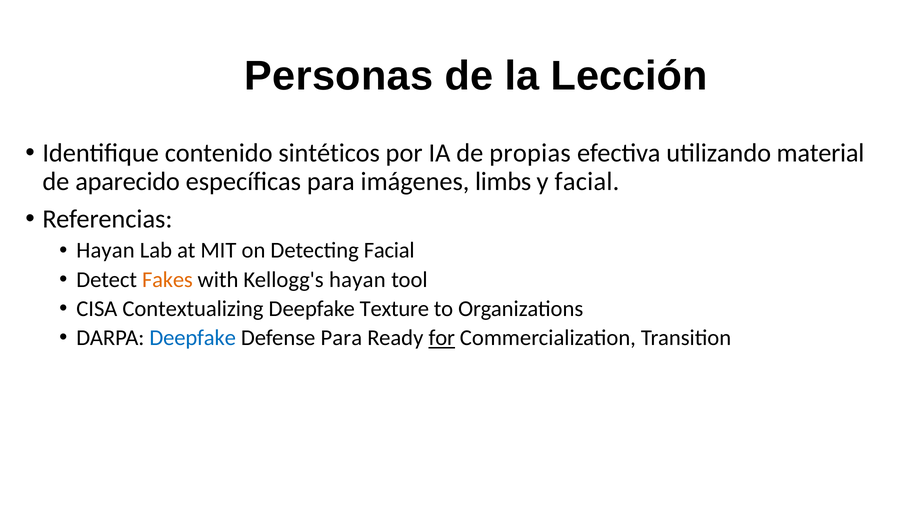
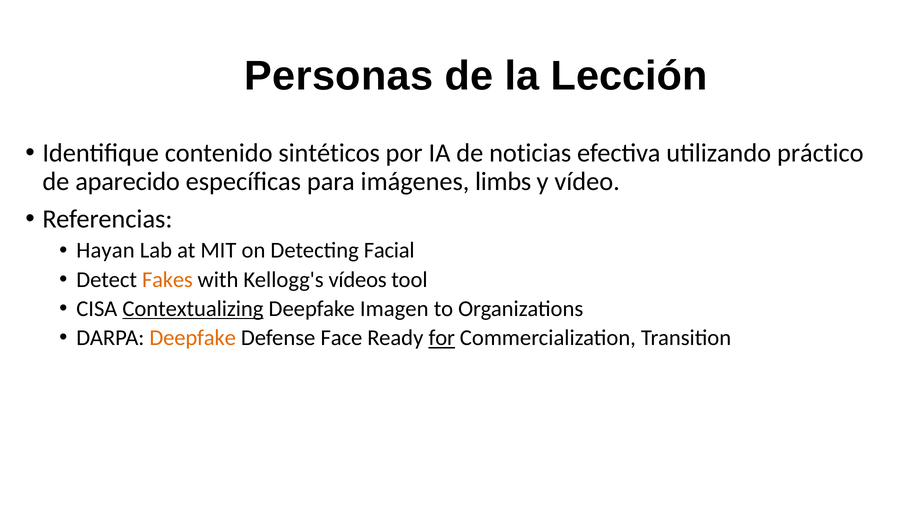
propias: propias -> noticias
material: material -> práctico
y facial: facial -> vídeo
Kellogg's hayan: hayan -> vídeos
Contextualizing underline: none -> present
Texture: Texture -> Imagen
Deepfake at (193, 338) colour: blue -> orange
Defense Para: Para -> Face
